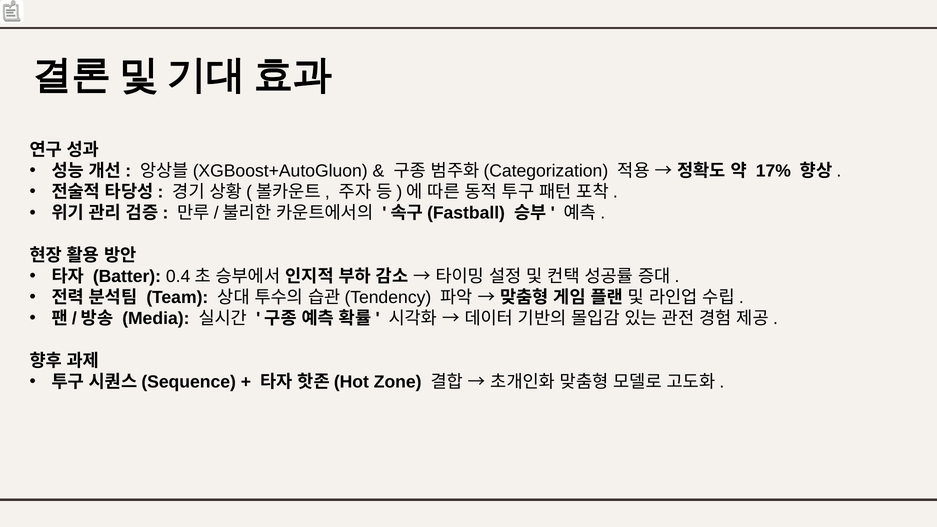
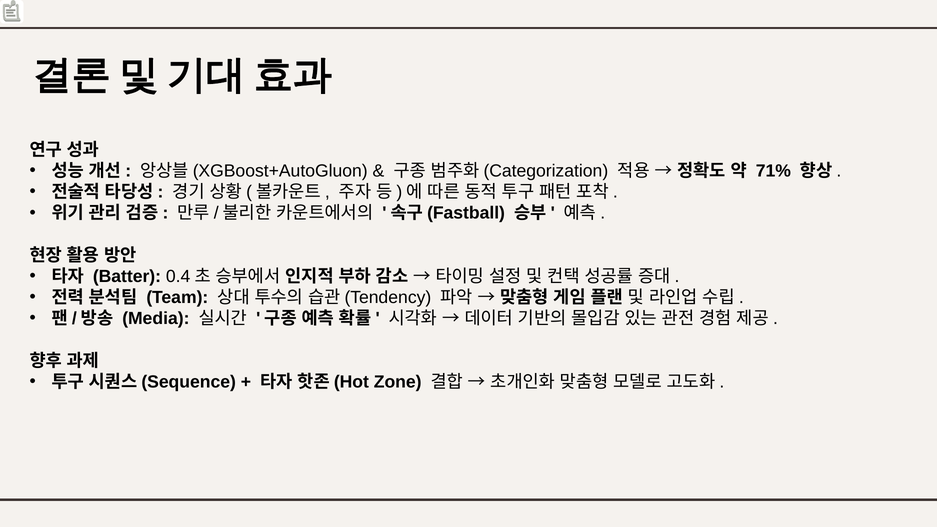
17%: 17% -> 71%
